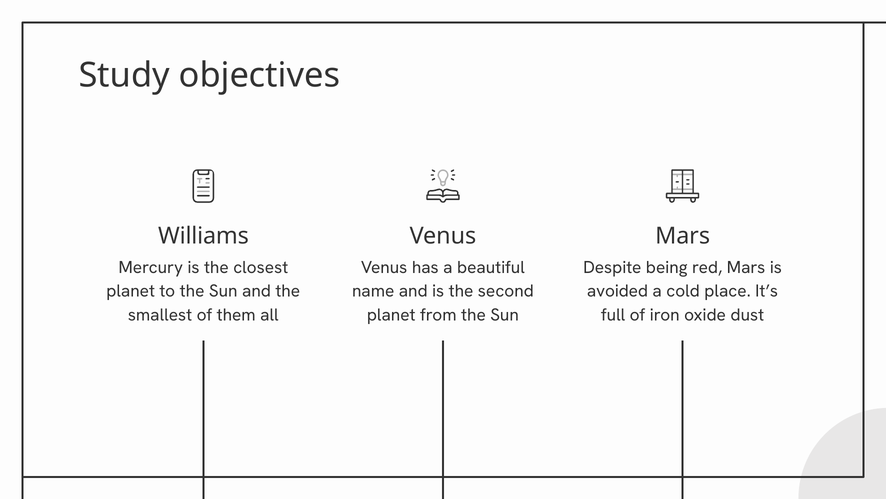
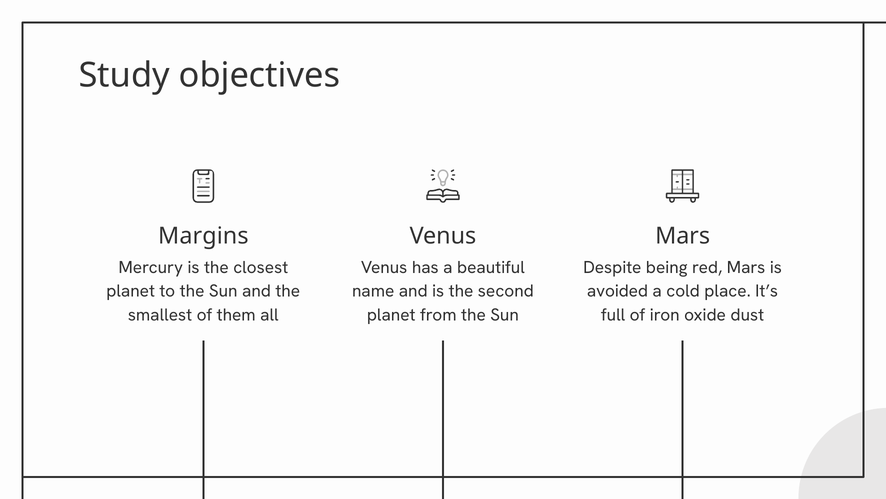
Williams: Williams -> Margins
